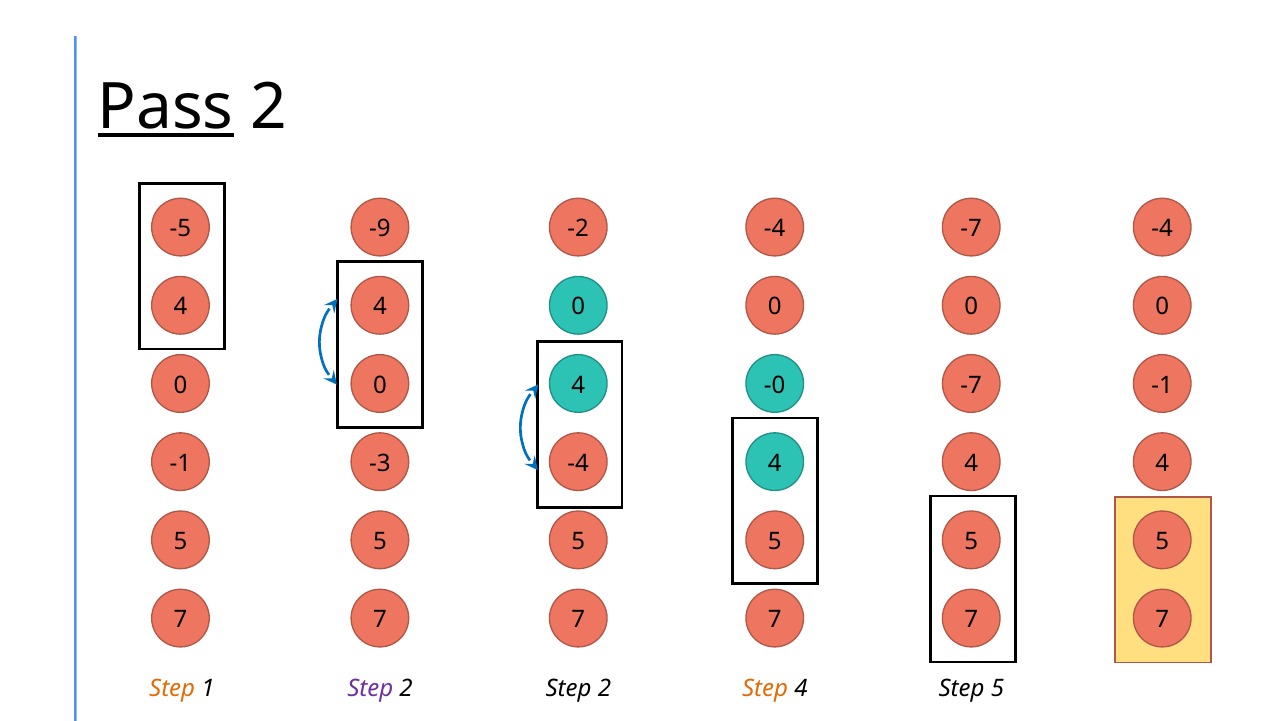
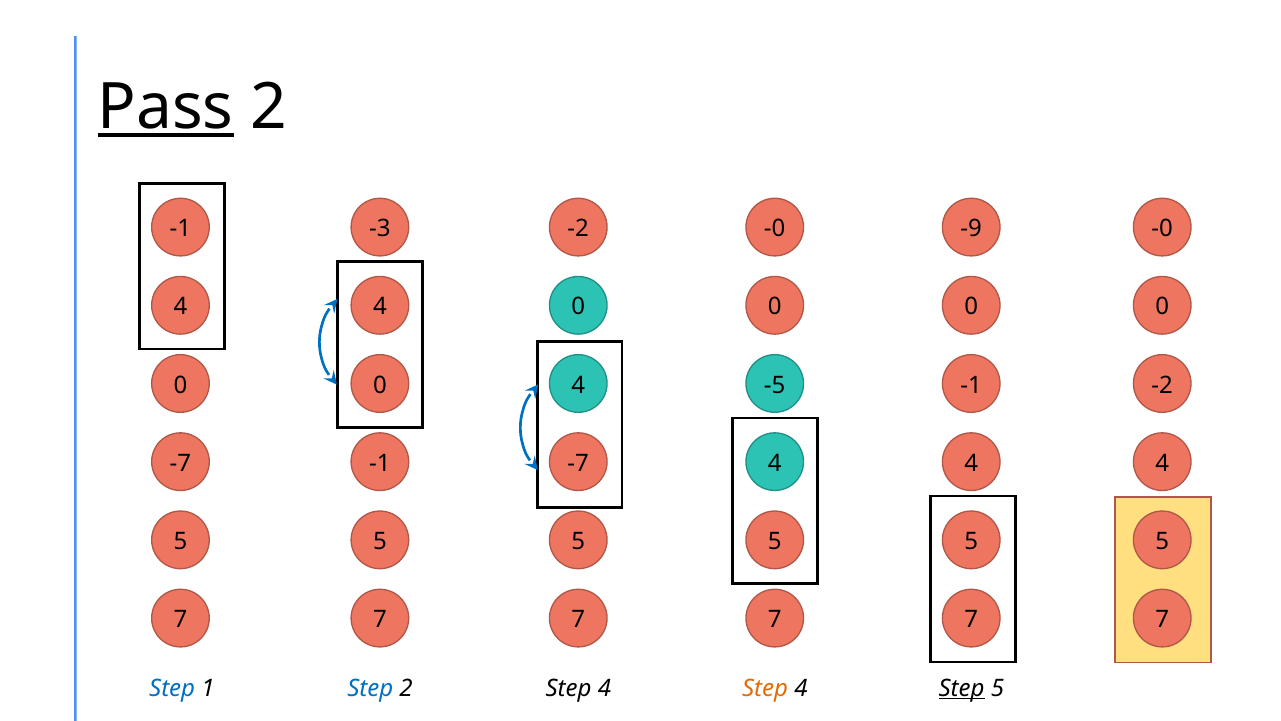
-5 at (180, 229): -5 -> -1
-9: -9 -> -3
-4 at (775, 229): -4 -> -0
-7 at (971, 229): -7 -> -9
-4 at (1162, 229): -4 -> -0
-0: -0 -> -5
-7 at (971, 385): -7 -> -1
-1 at (1162, 385): -1 -> -2
-1 at (180, 463): -1 -> -7
-3 at (380, 463): -3 -> -1
-4 at (578, 463): -4 -> -7
Step at (172, 688) colour: orange -> blue
Step at (370, 688) colour: purple -> blue
2 at (604, 688): 2 -> 4
Step at (962, 688) underline: none -> present
